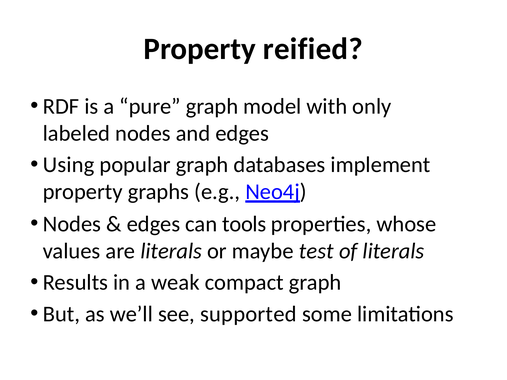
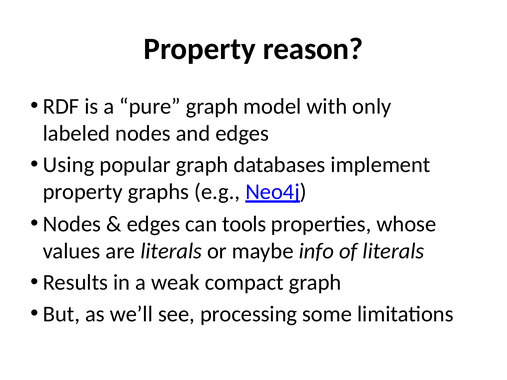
reified: reified -> reason
test: test -> info
supported: supported -> processing
